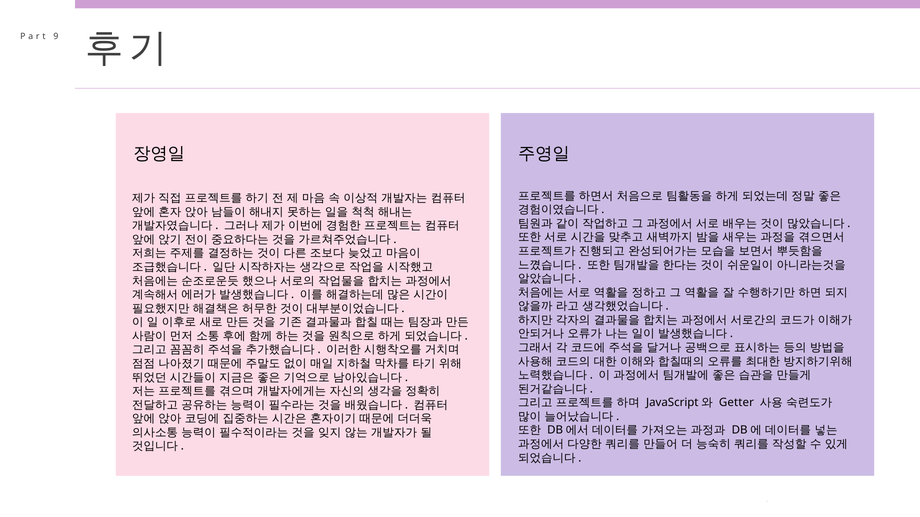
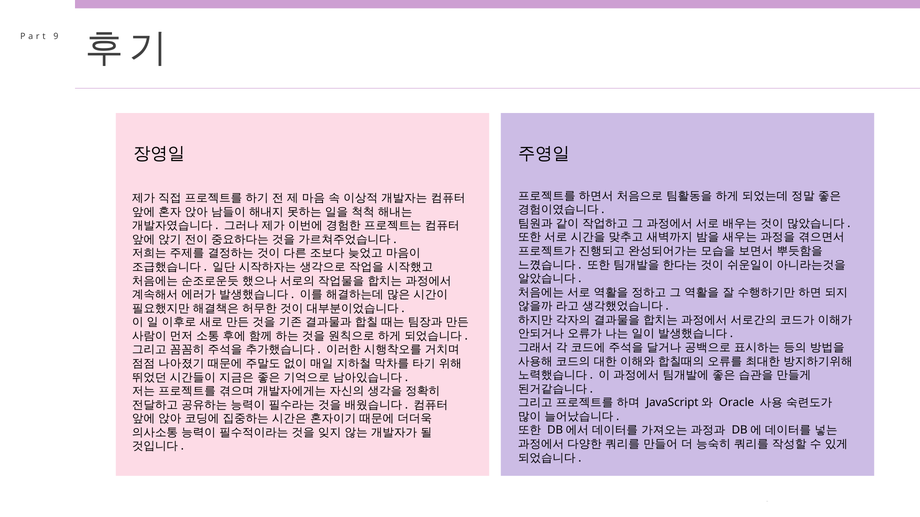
Getter: Getter -> Oracle
